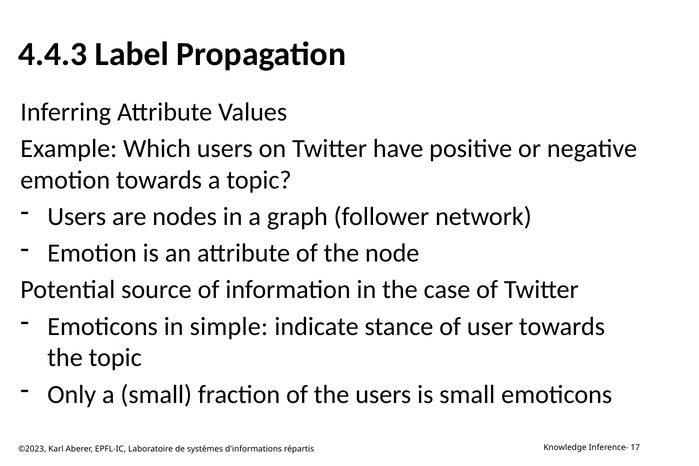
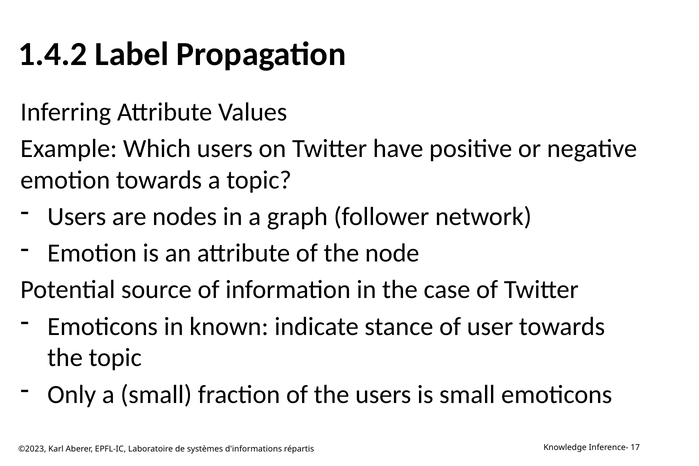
4.4.3: 4.4.3 -> 1.4.2
simple: simple -> known
